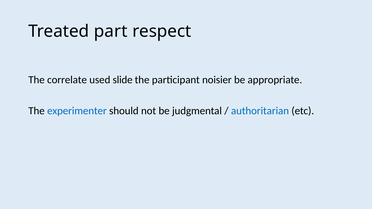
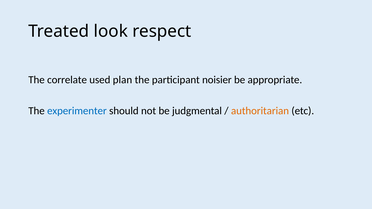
part: part -> look
slide: slide -> plan
authoritarian colour: blue -> orange
